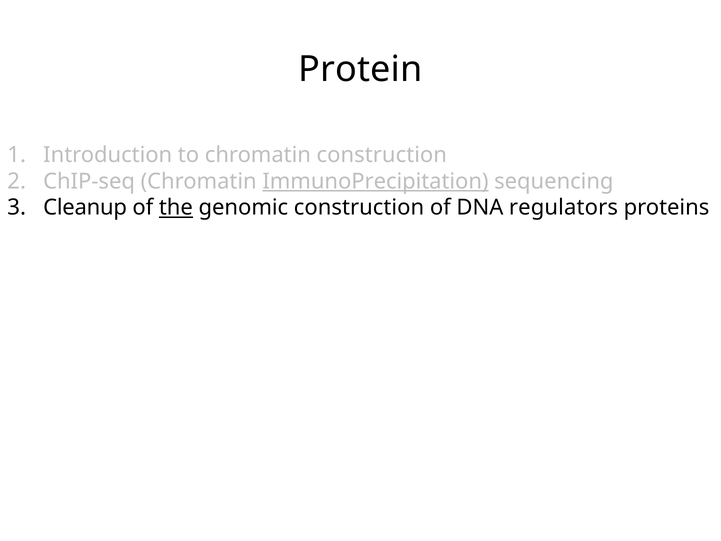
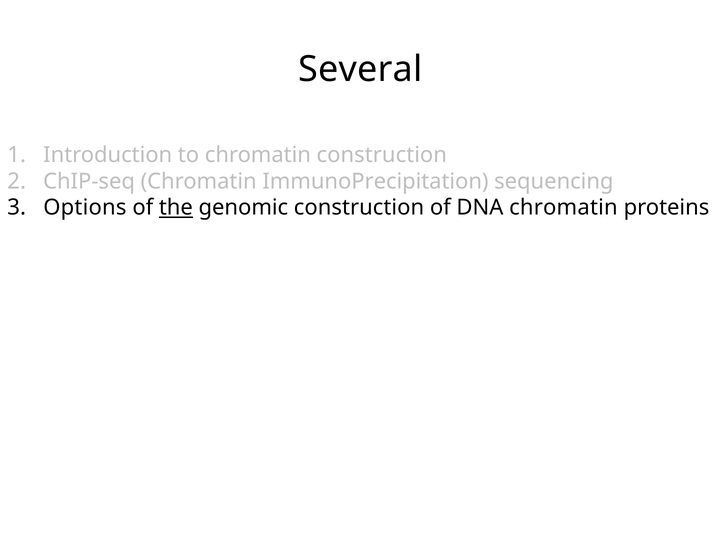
Protein: Protein -> Several
ImmunoPrecipitation underline: present -> none
Cleanup: Cleanup -> Options
DNA regulators: regulators -> chromatin
